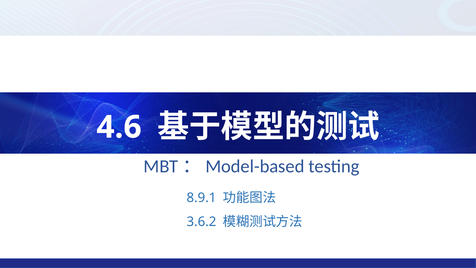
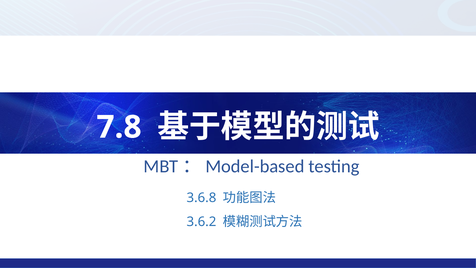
4.6: 4.6 -> 7.8
8.9.1: 8.9.1 -> 3.6.8
